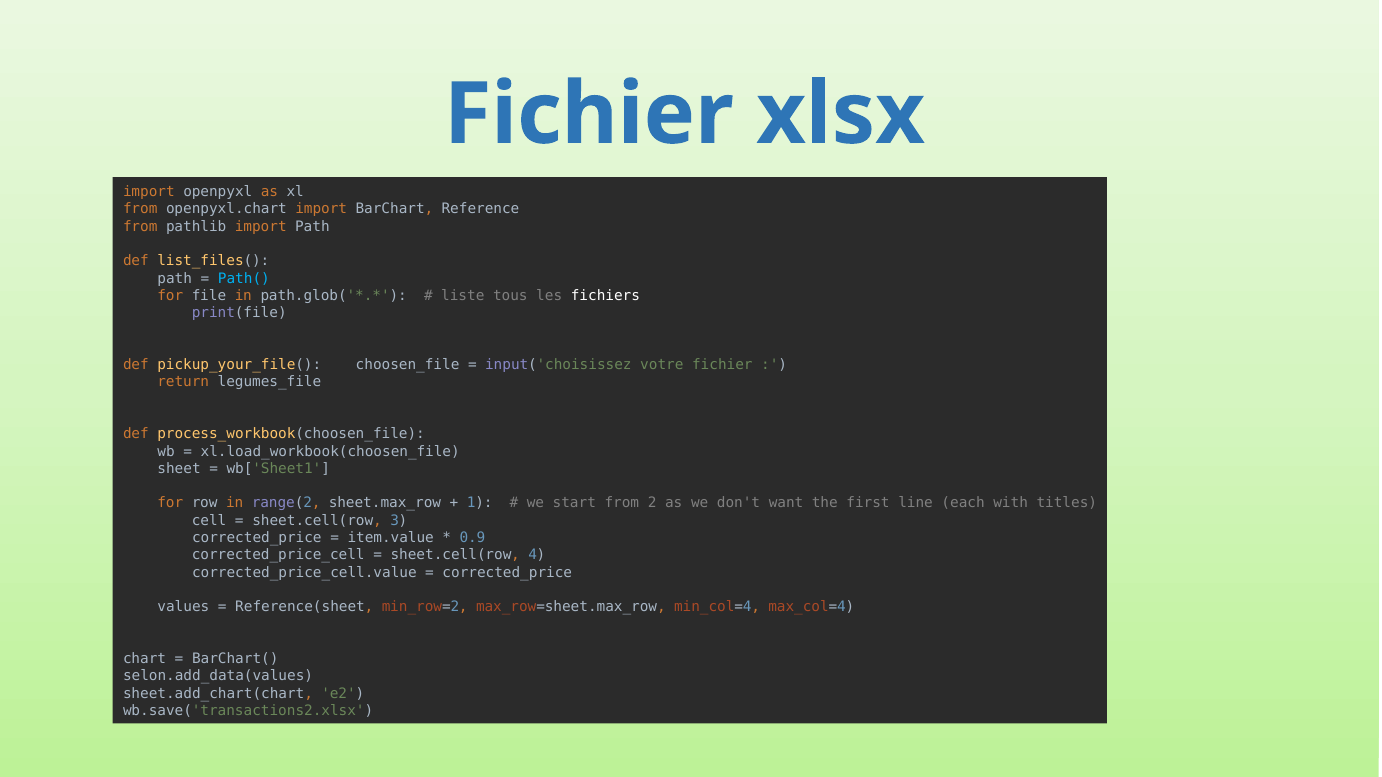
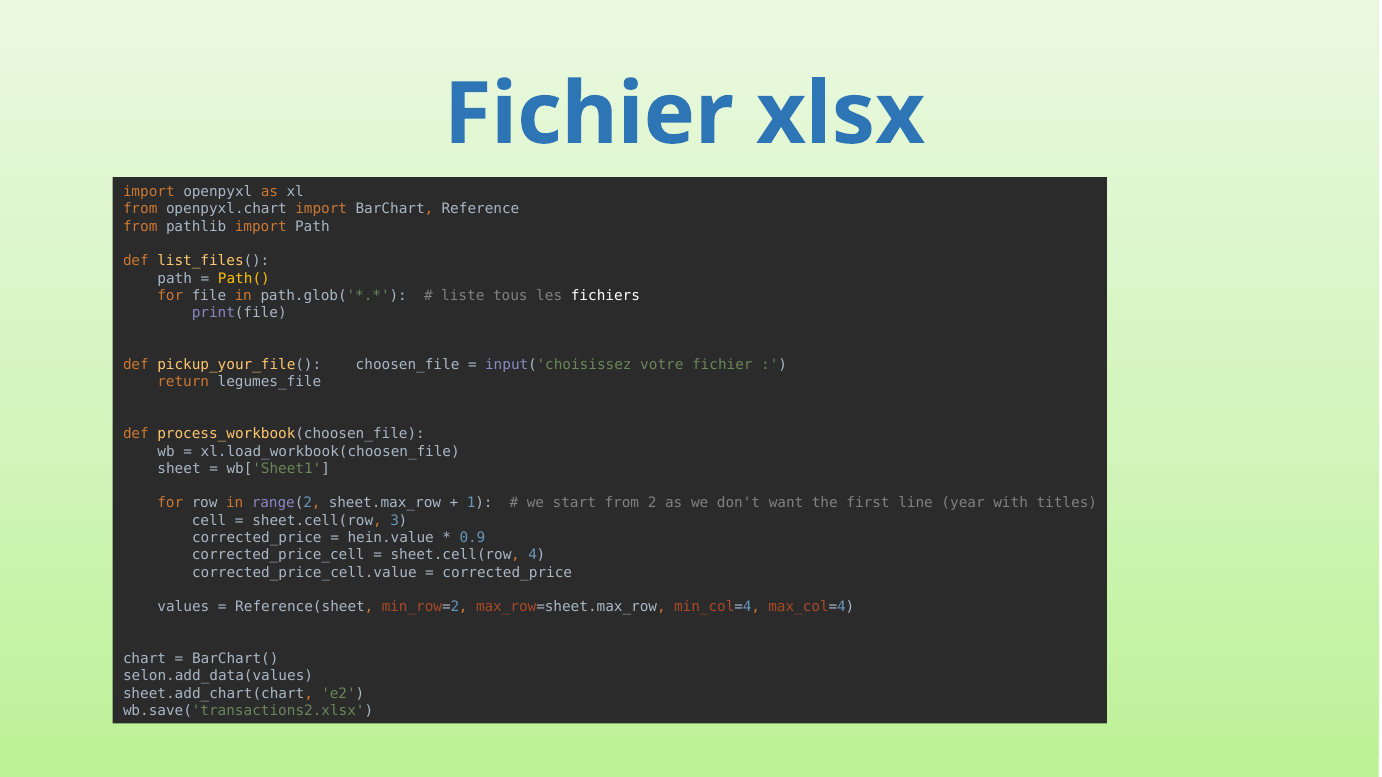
Path( colour: light blue -> yellow
each: each -> year
item.value: item.value -> hein.value
